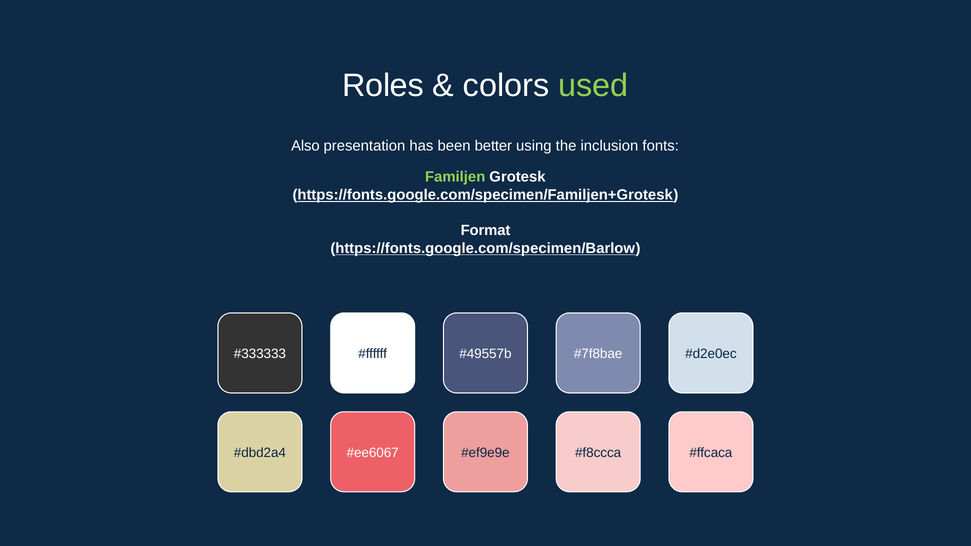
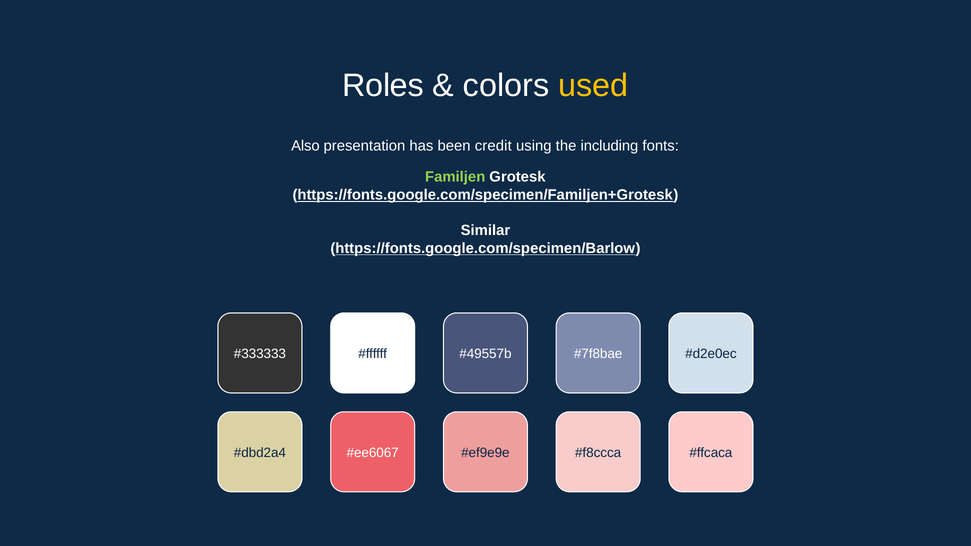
used colour: light green -> yellow
better: better -> credit
inclusion: inclusion -> including
Format: Format -> Similar
